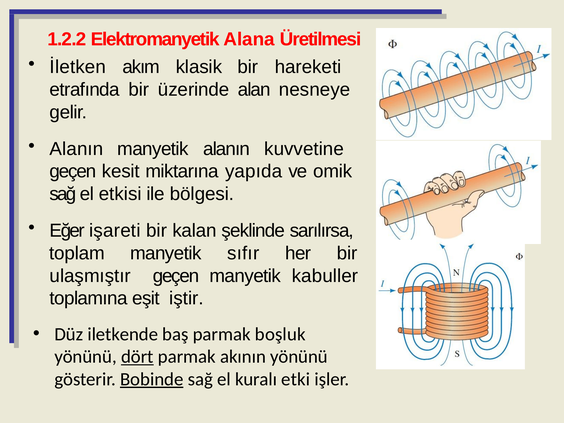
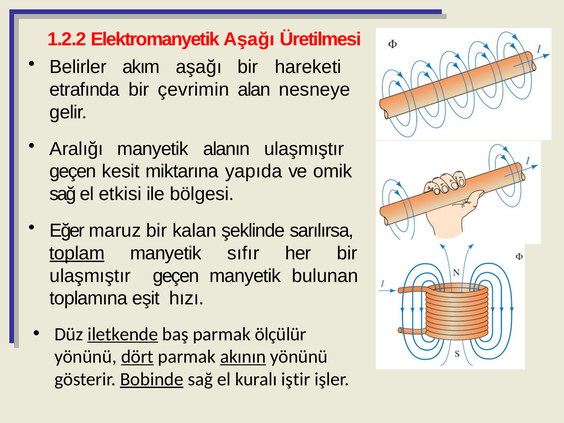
Elektromanyetik Alana: Alana -> Aşağı
İletken: İletken -> Belirler
akım klasik: klasik -> aşağı
üzerinde: üzerinde -> çevrimin
Alanın at (76, 149): Alanın -> Aralığı
alanın kuvvetine: kuvvetine -> ulaşmıştır
işareti: işareti -> maruz
toplam underline: none -> present
kabuller: kabuller -> bulunan
iştir: iştir -> hızı
iletkende underline: none -> present
boşluk: boşluk -> ölçülür
akının underline: none -> present
etki: etki -> iştir
